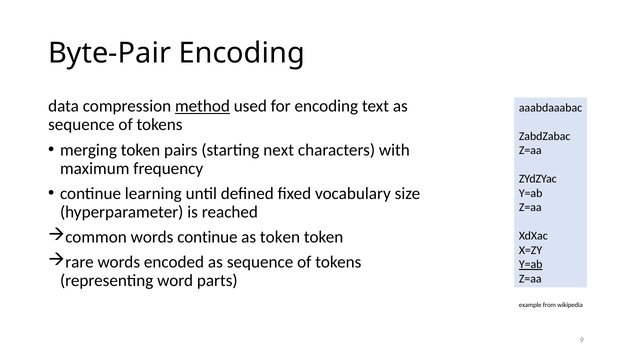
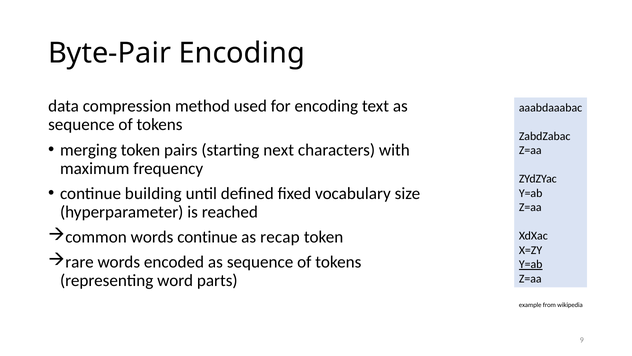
method underline: present -> none
learning: learning -> building
as token: token -> recap
